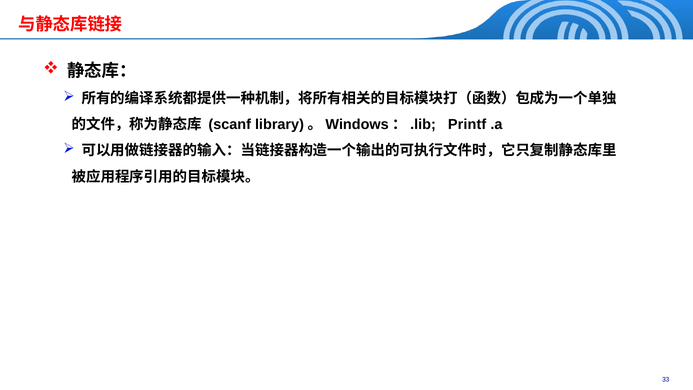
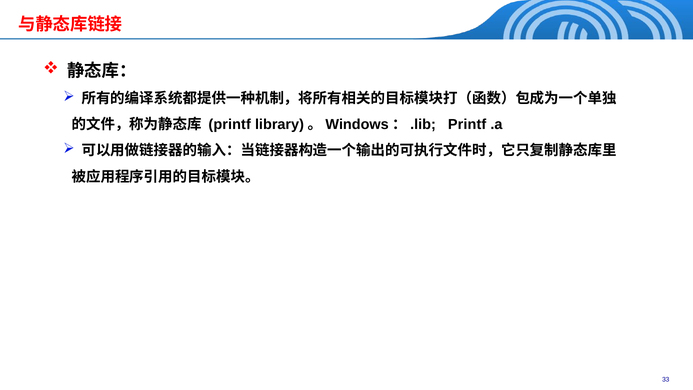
scanf at (230, 125): scanf -> printf
